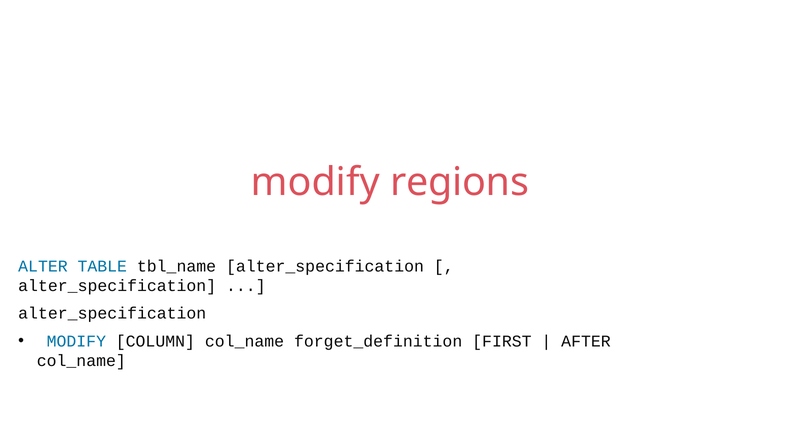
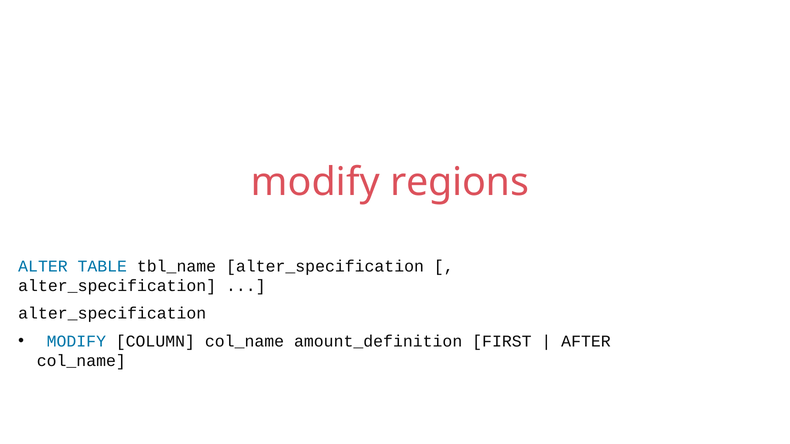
forget_definition: forget_definition -> amount_definition
